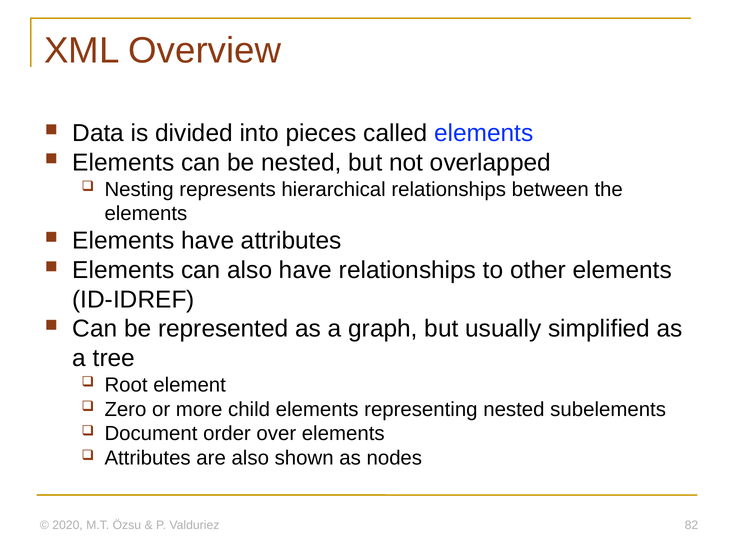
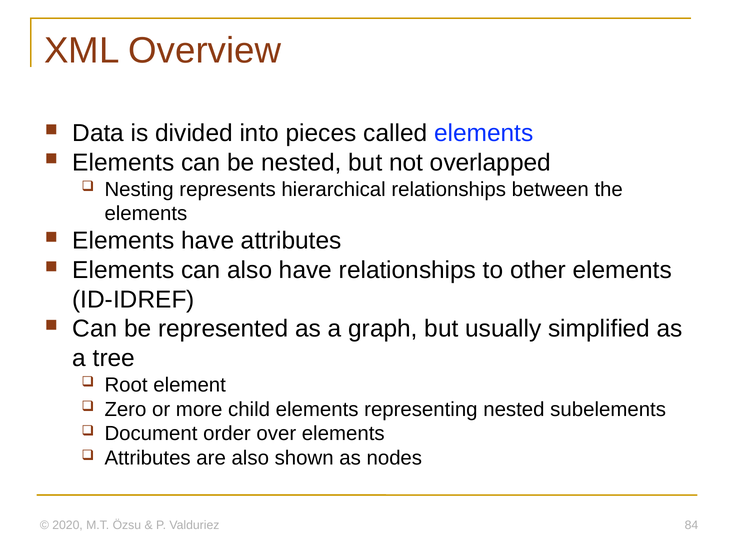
82: 82 -> 84
